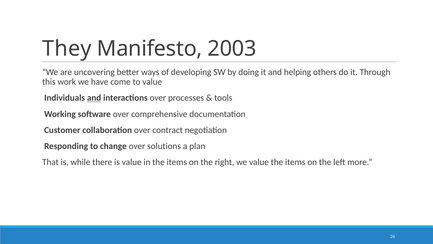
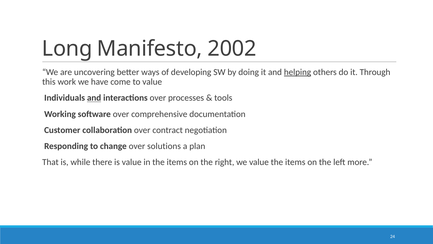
They: They -> Long
2003: 2003 -> 2002
helping underline: none -> present
